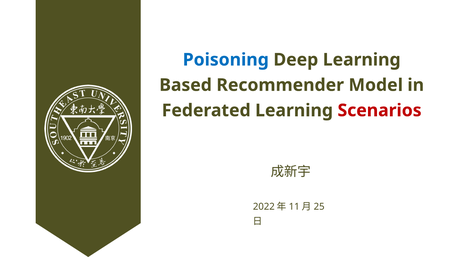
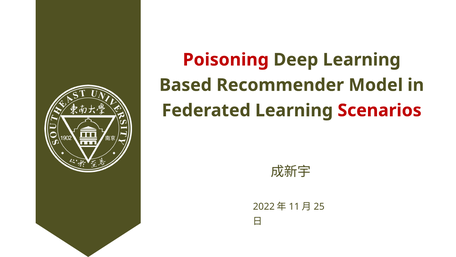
Poisoning colour: blue -> red
